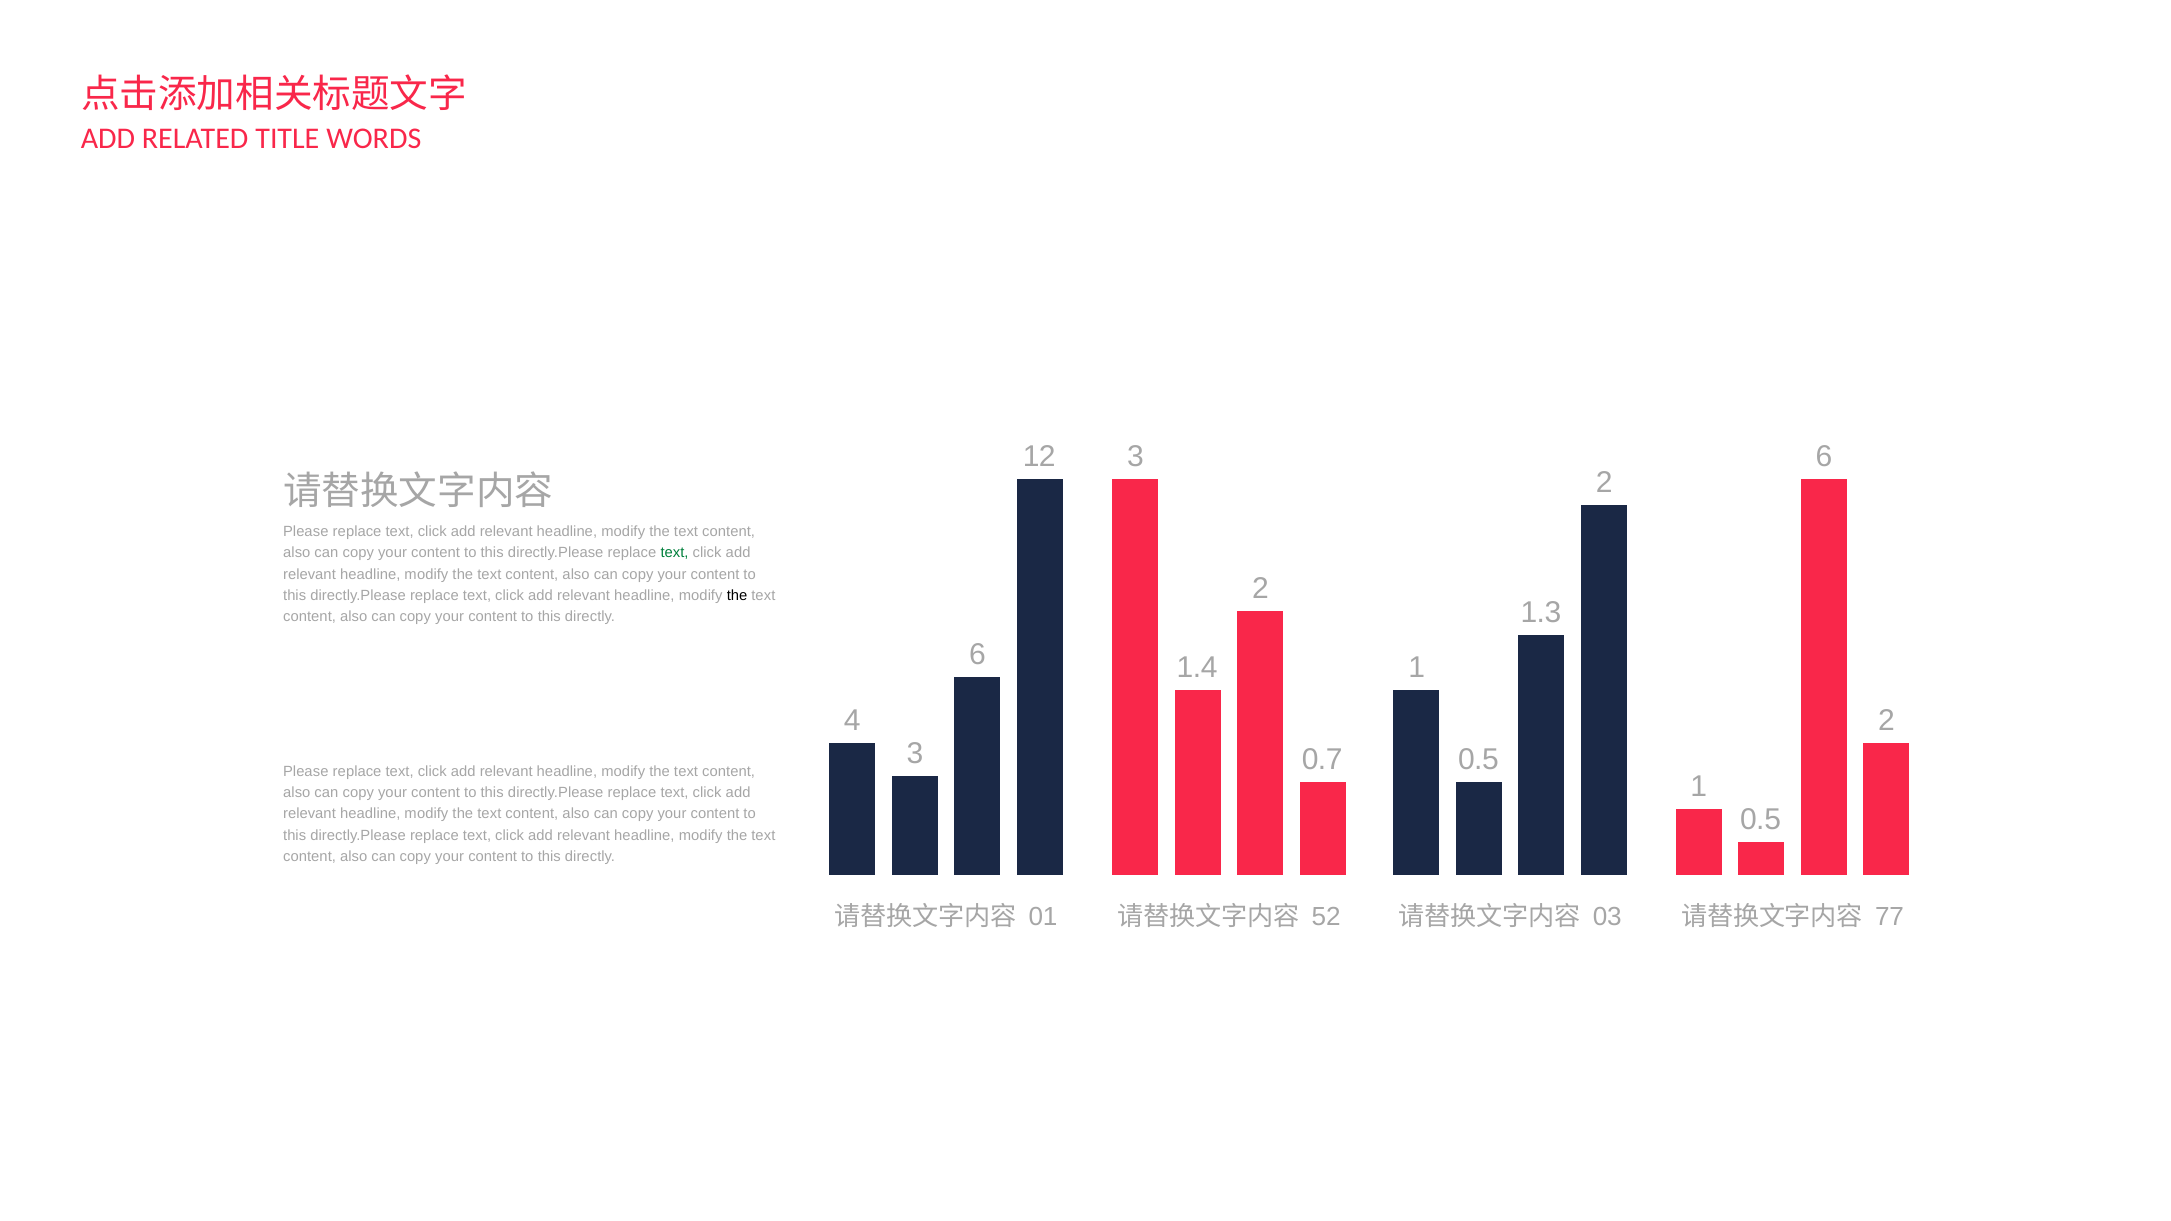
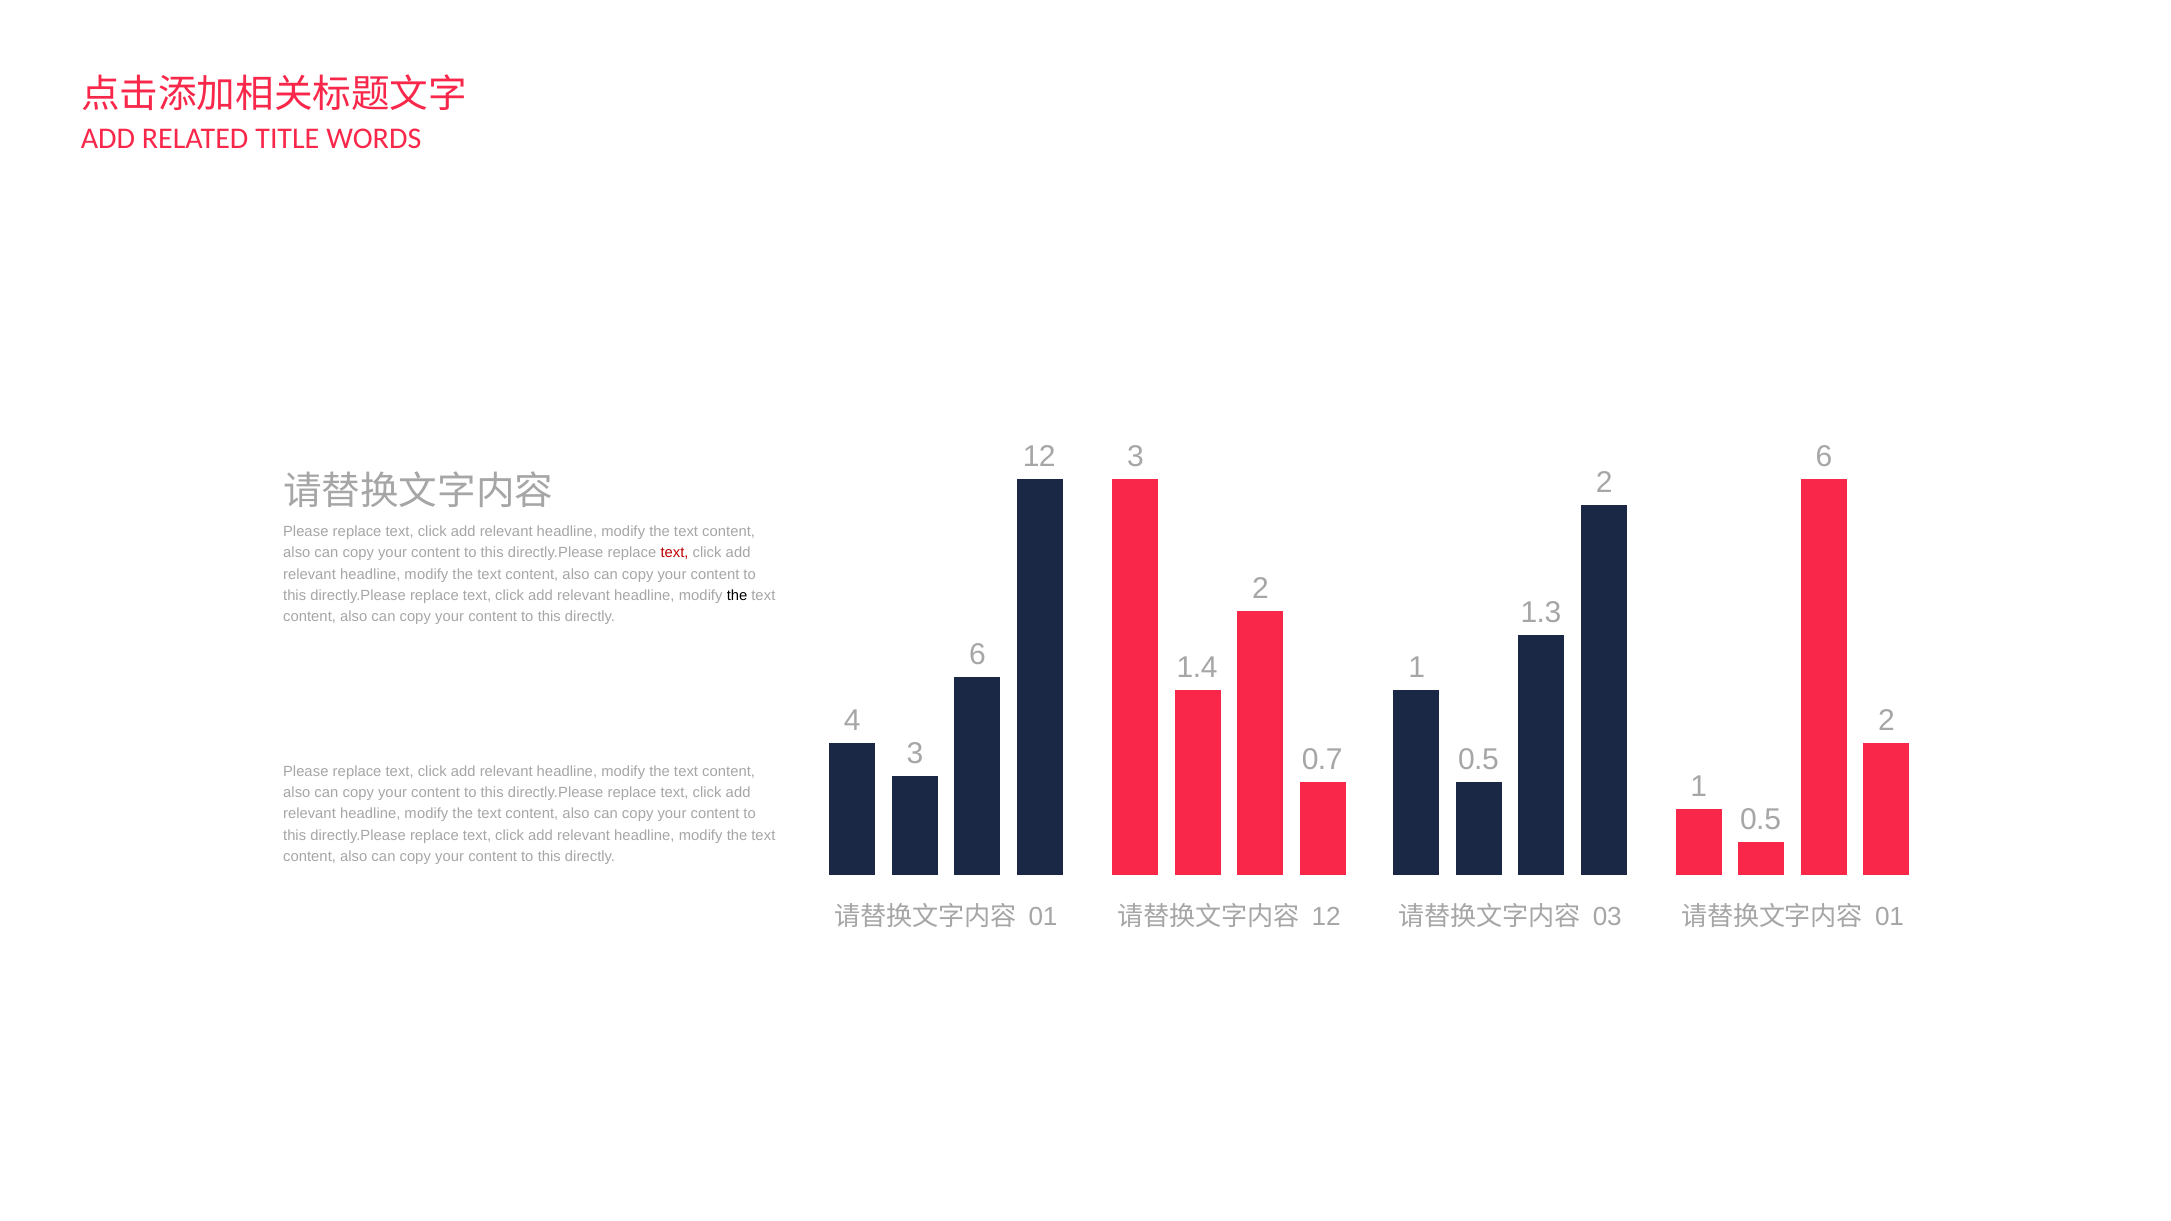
text at (675, 553) colour: green -> red
52 at (1326, 917): 52 -> 12
77 at (1890, 917): 77 -> 01
